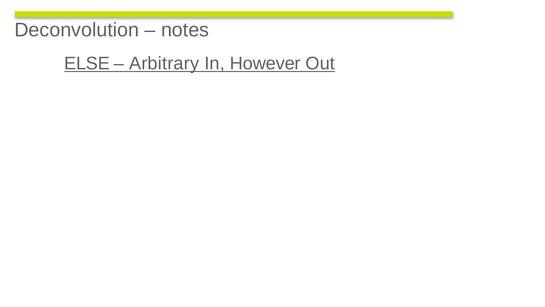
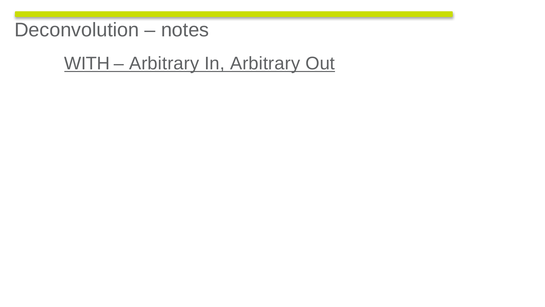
ELSE: ELSE -> WITH
In However: However -> Arbitrary
